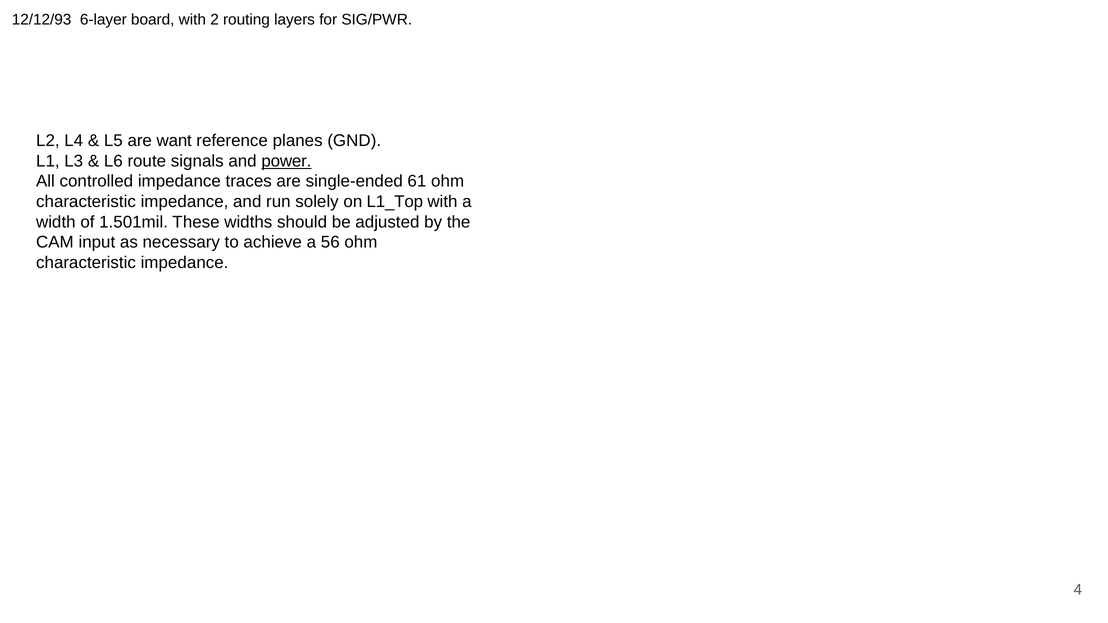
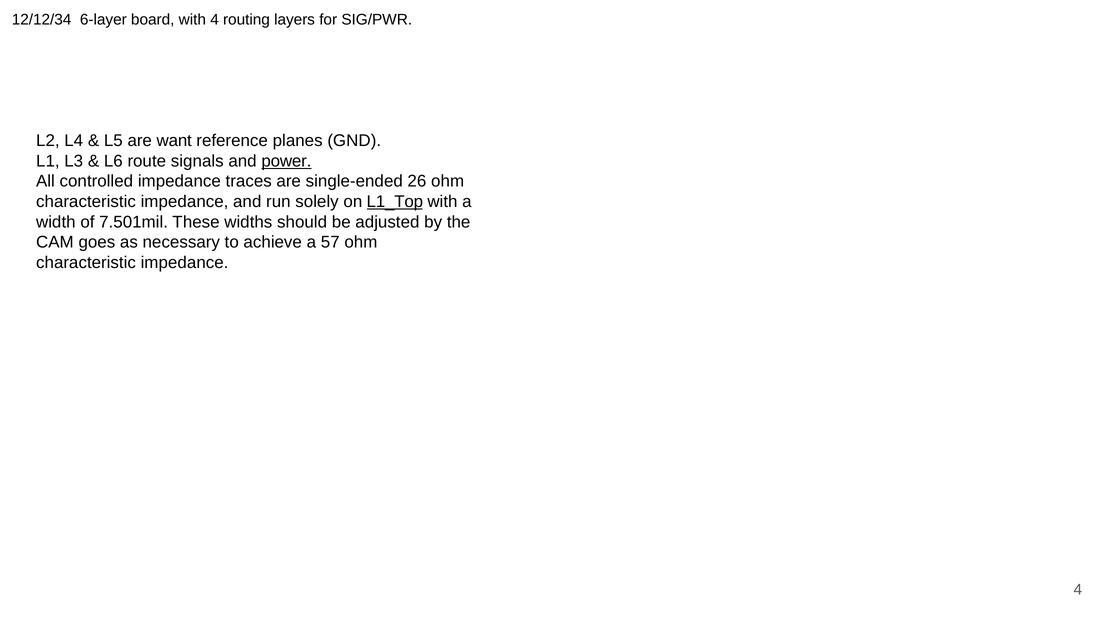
12/12/93: 12/12/93 -> 12/12/34
with 2: 2 -> 4
61: 61 -> 26
L1_Top underline: none -> present
1.501mil: 1.501mil -> 7.501mil
input: input -> goes
56: 56 -> 57
